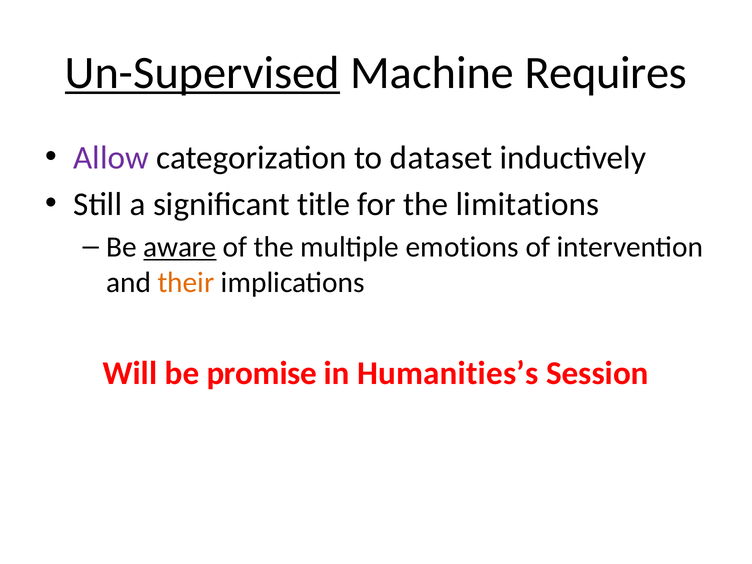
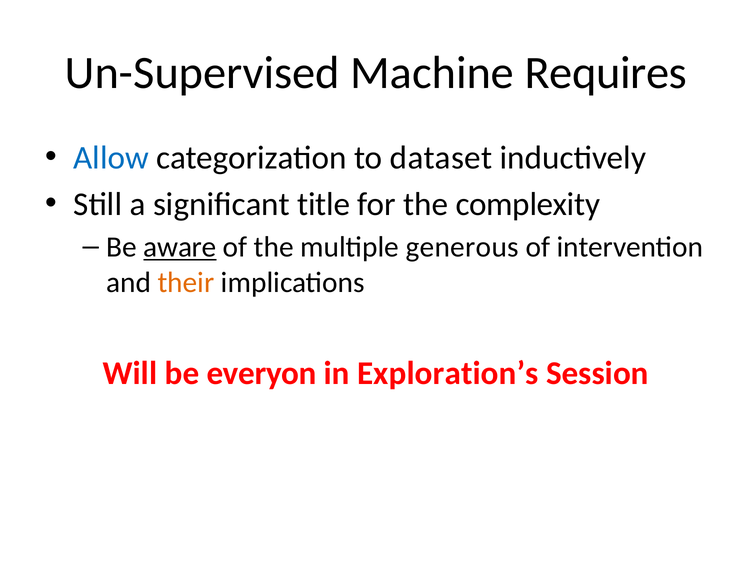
Un-Supervised underline: present -> none
Allow colour: purple -> blue
limitations: limitations -> complexity
emotions: emotions -> generous
promise: promise -> everyon
Humanities’s: Humanities’s -> Exploration’s
